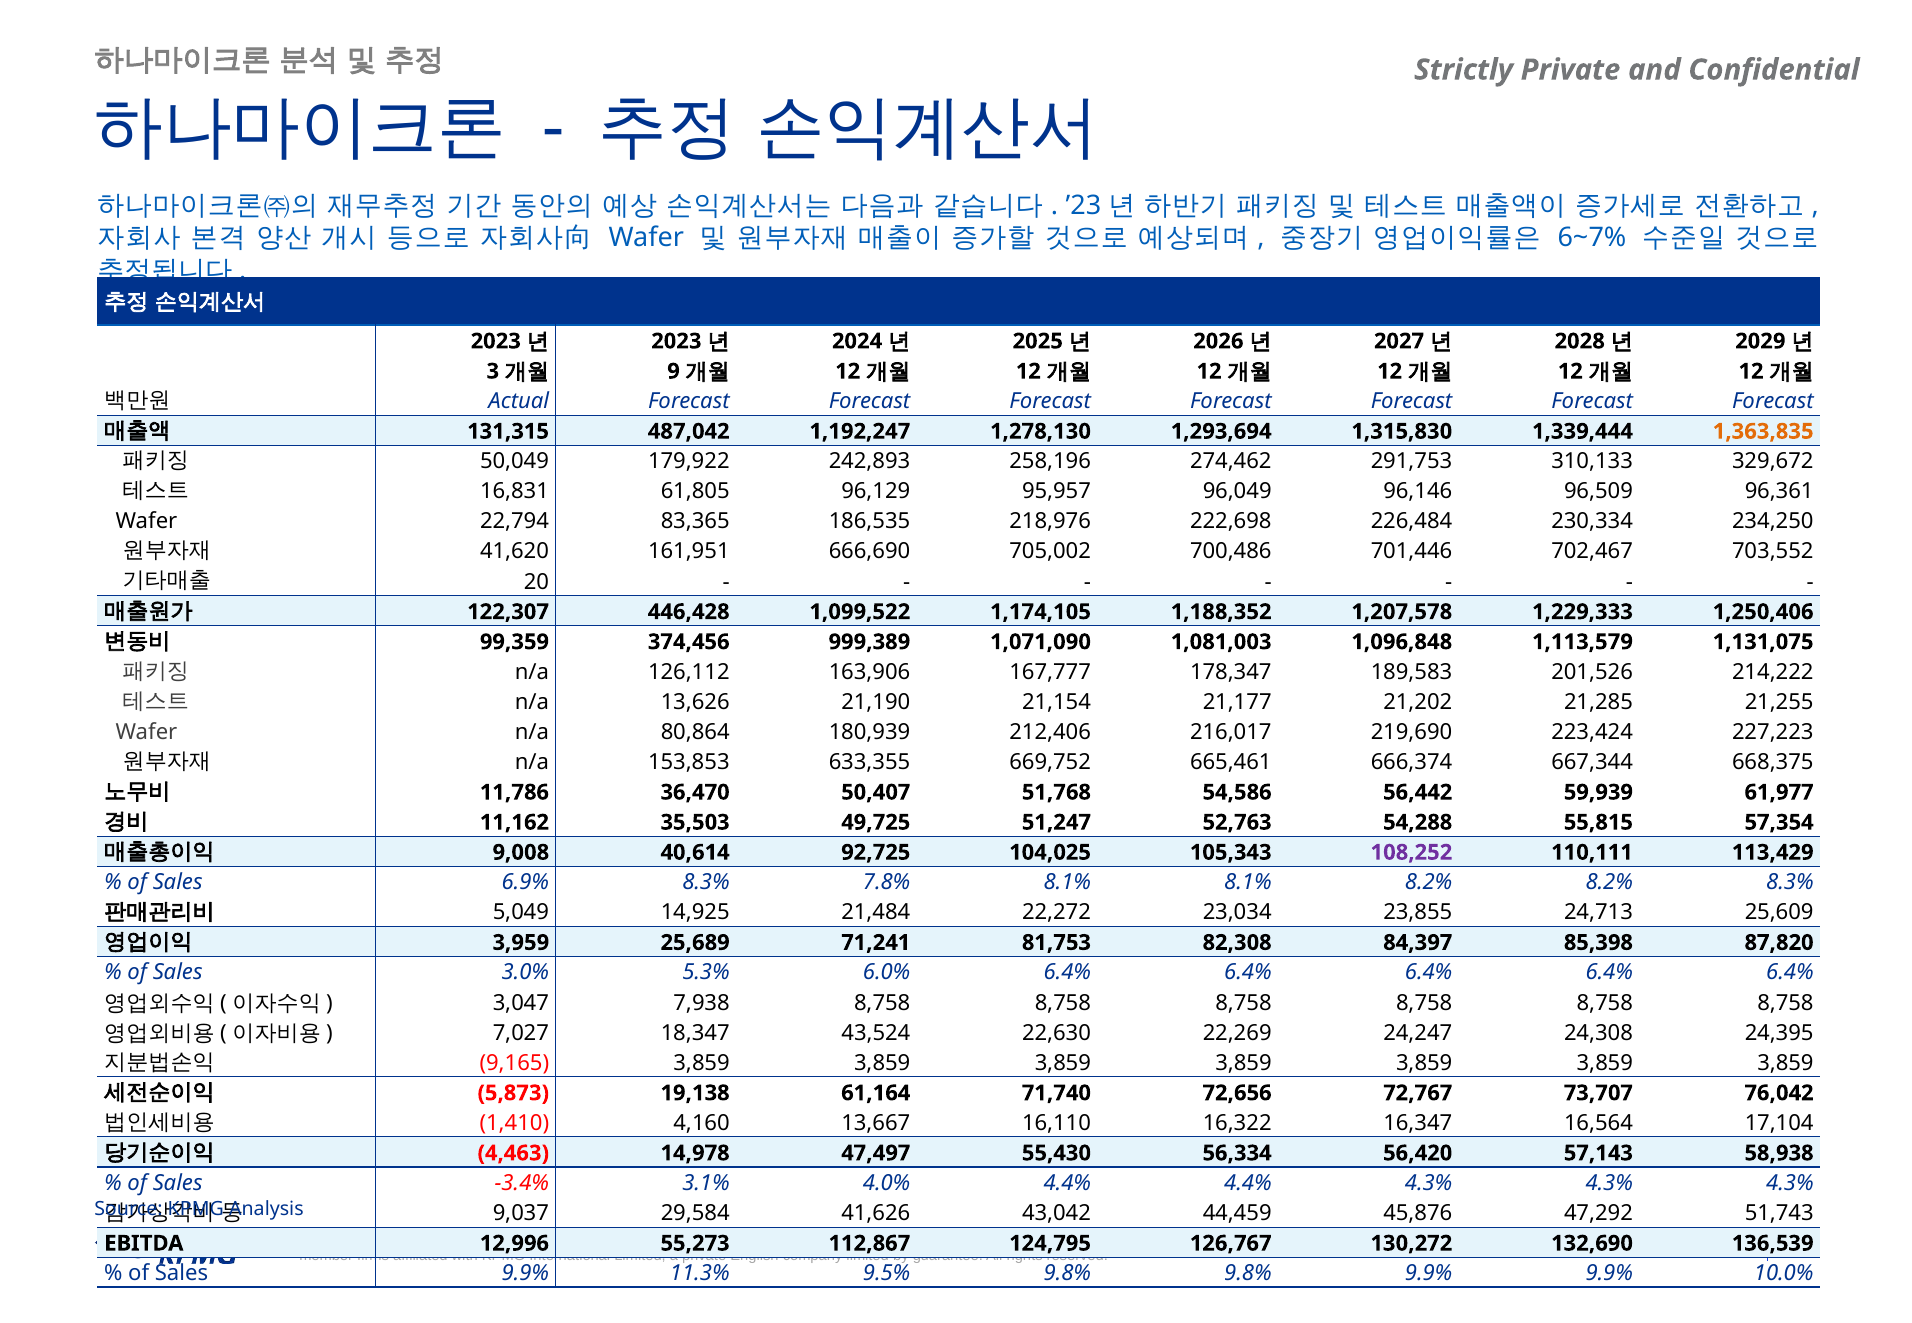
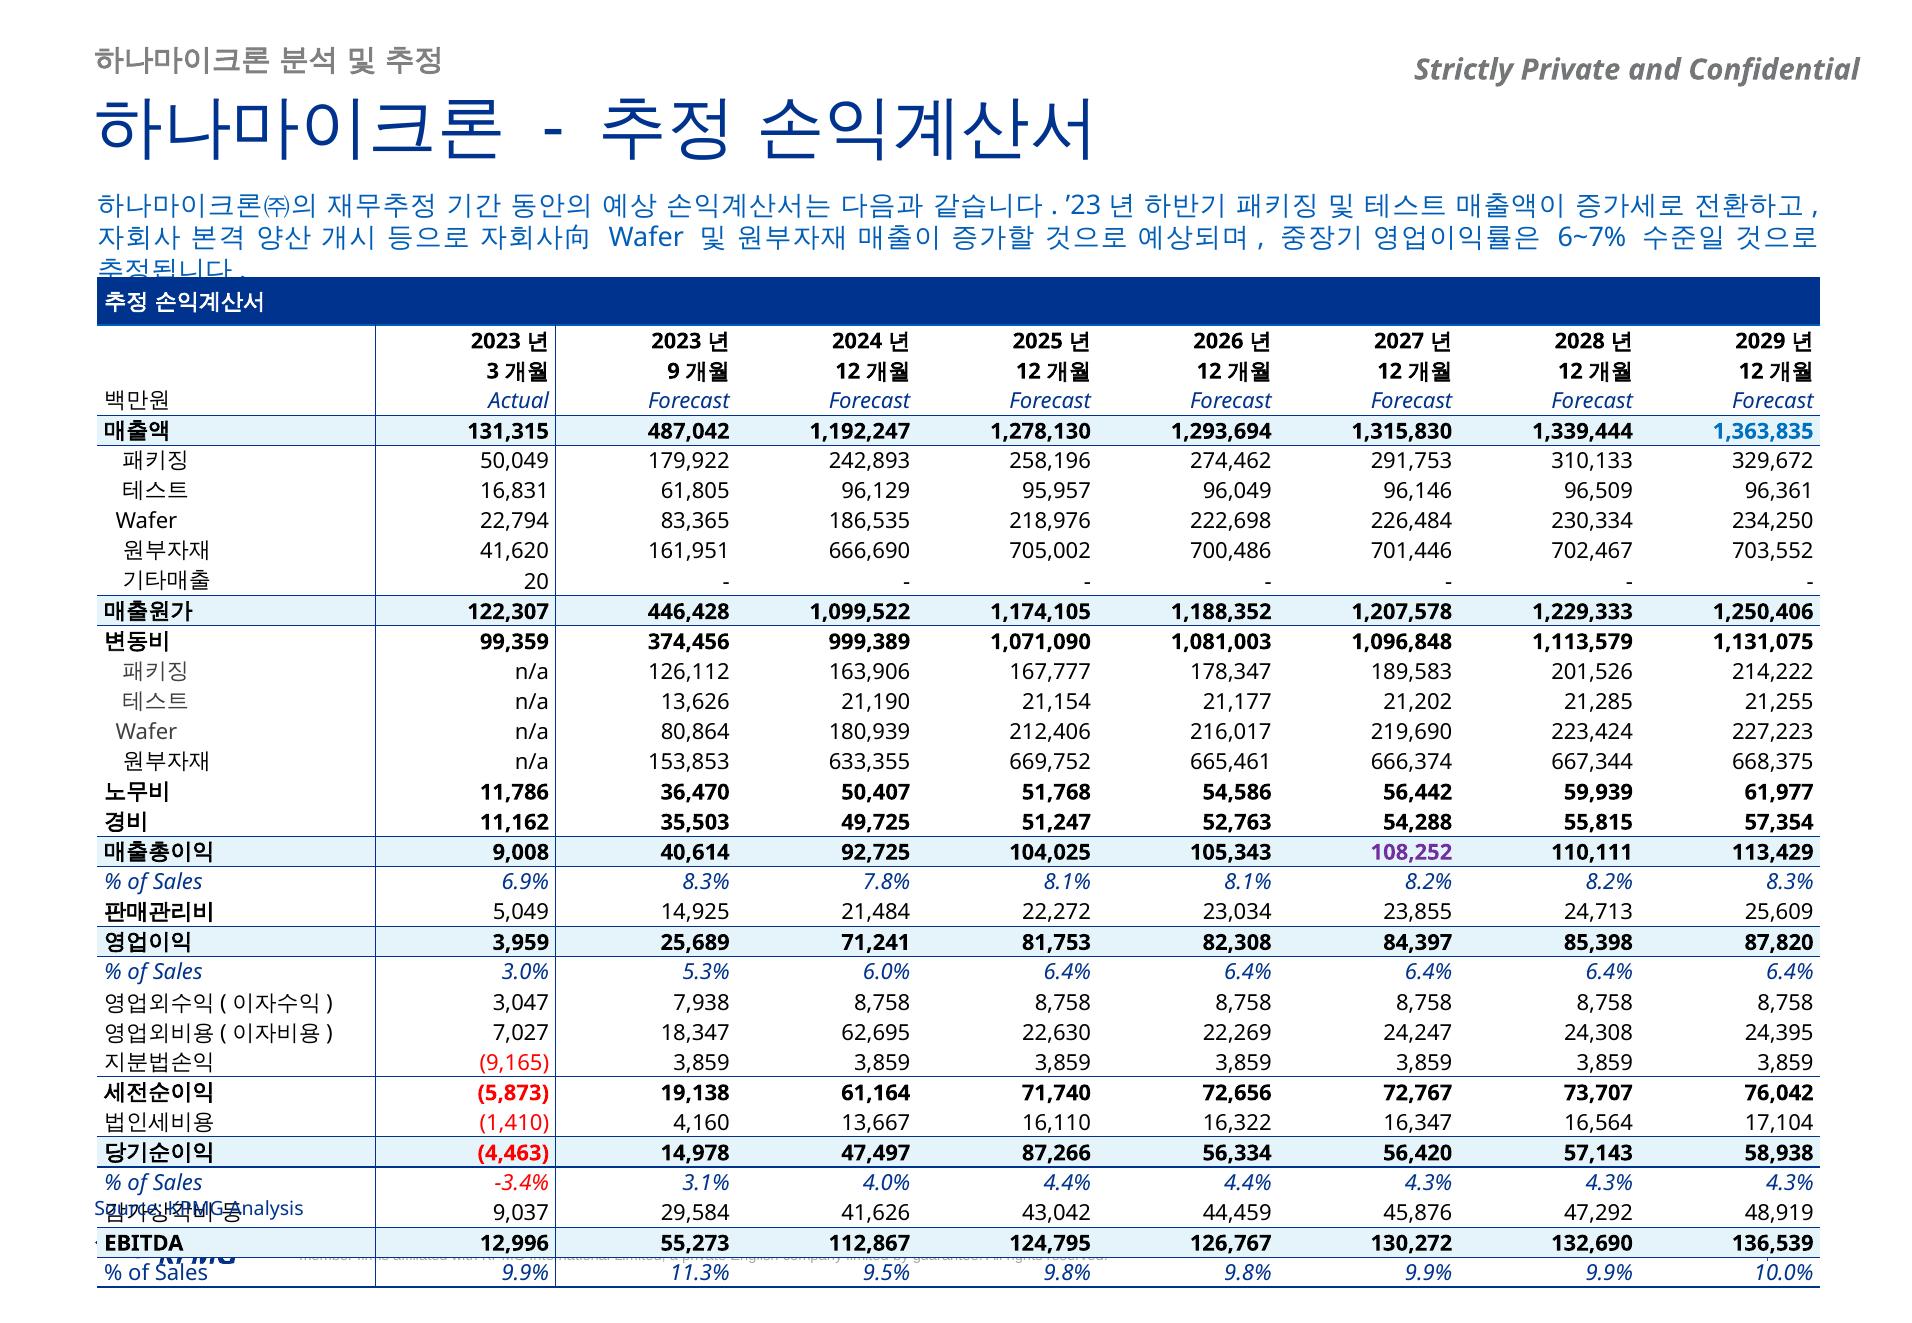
1,363,835 colour: orange -> blue
43,524: 43,524 -> 62,695
55,430: 55,430 -> 87,266
51,743: 51,743 -> 48,919
